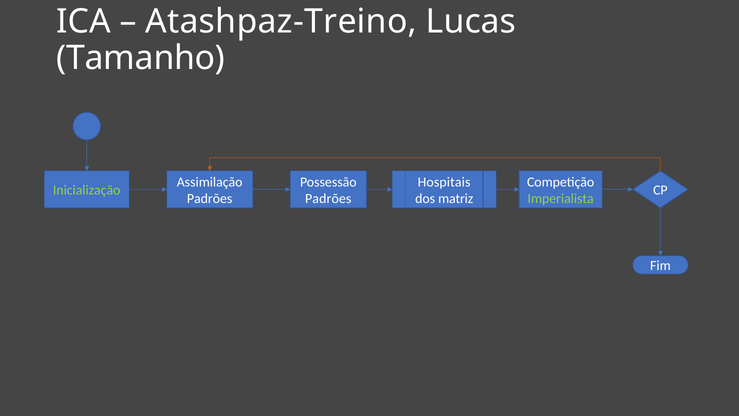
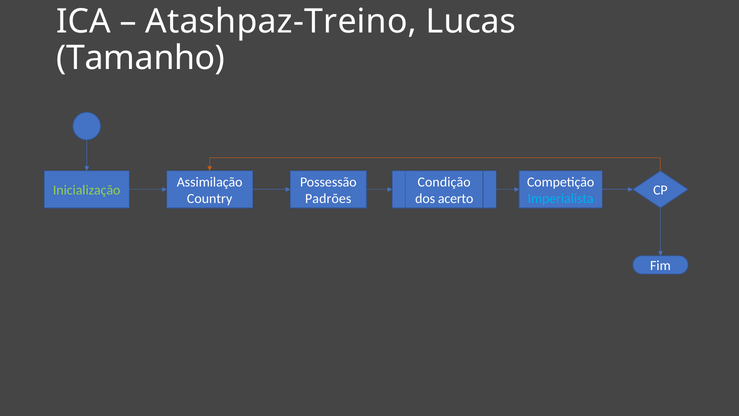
Hospitais: Hospitais -> Condição
Padrões at (210, 199): Padrões -> Country
matriz: matriz -> acerto
Imperialista colour: light green -> light blue
